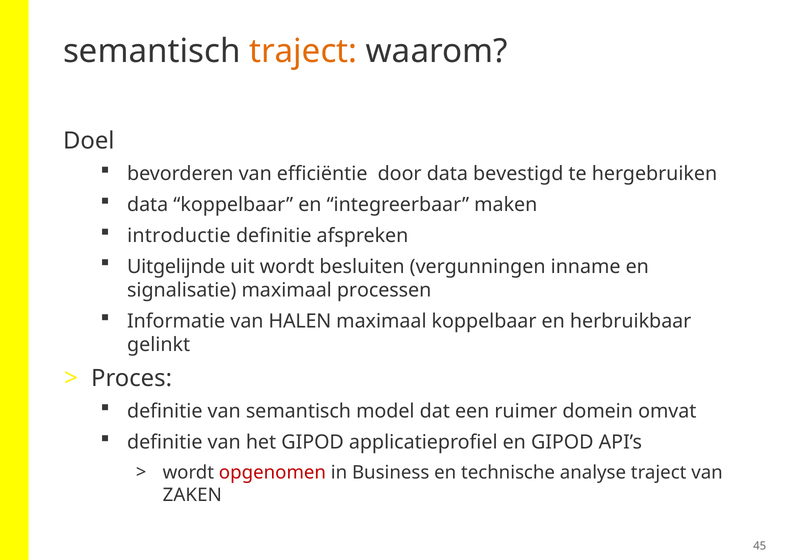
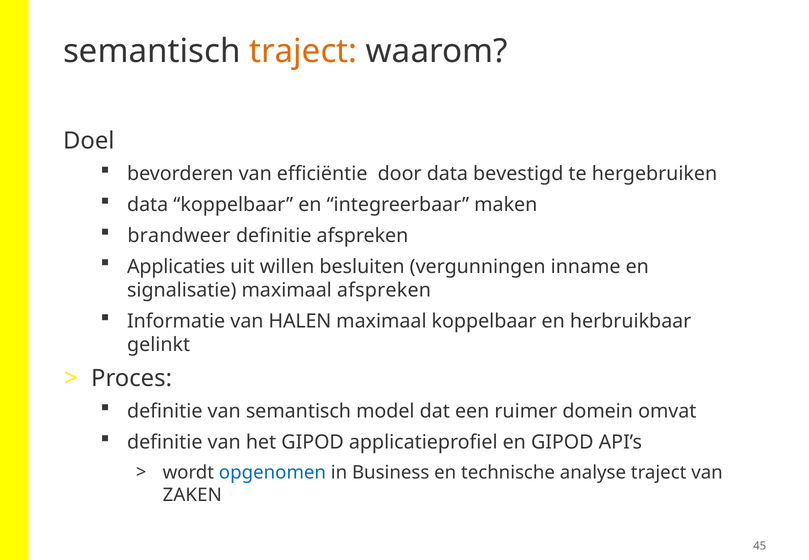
introductie: introductie -> brandweer
Uitgelijnde: Uitgelijnde -> Applicaties
uit wordt: wordt -> willen
maximaal processen: processen -> afspreken
opgenomen colour: red -> blue
